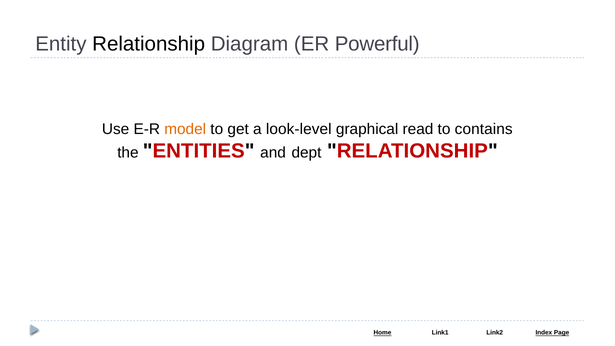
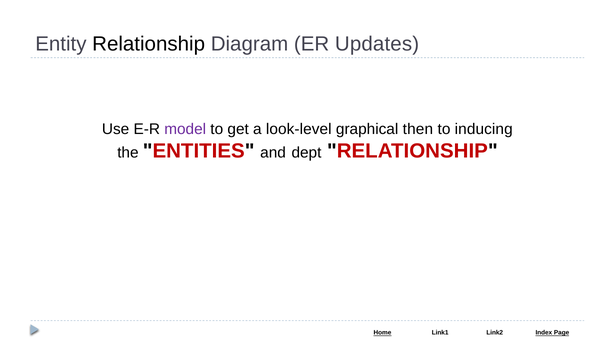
Powerful: Powerful -> Updates
model colour: orange -> purple
read: read -> then
contains: contains -> inducing
